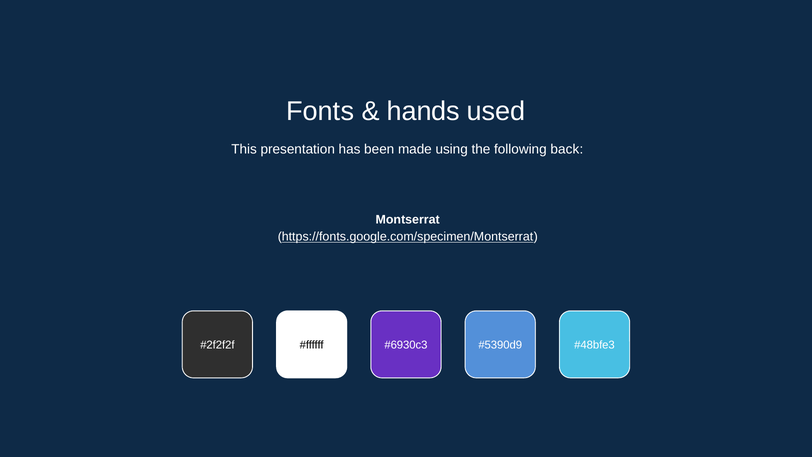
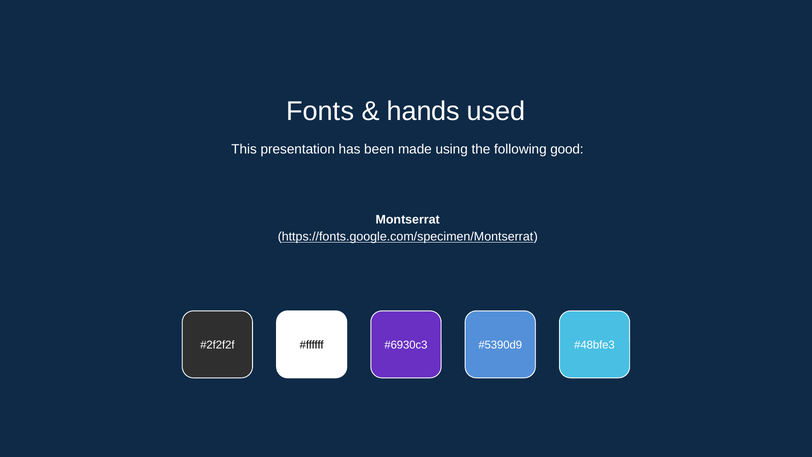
back: back -> good
